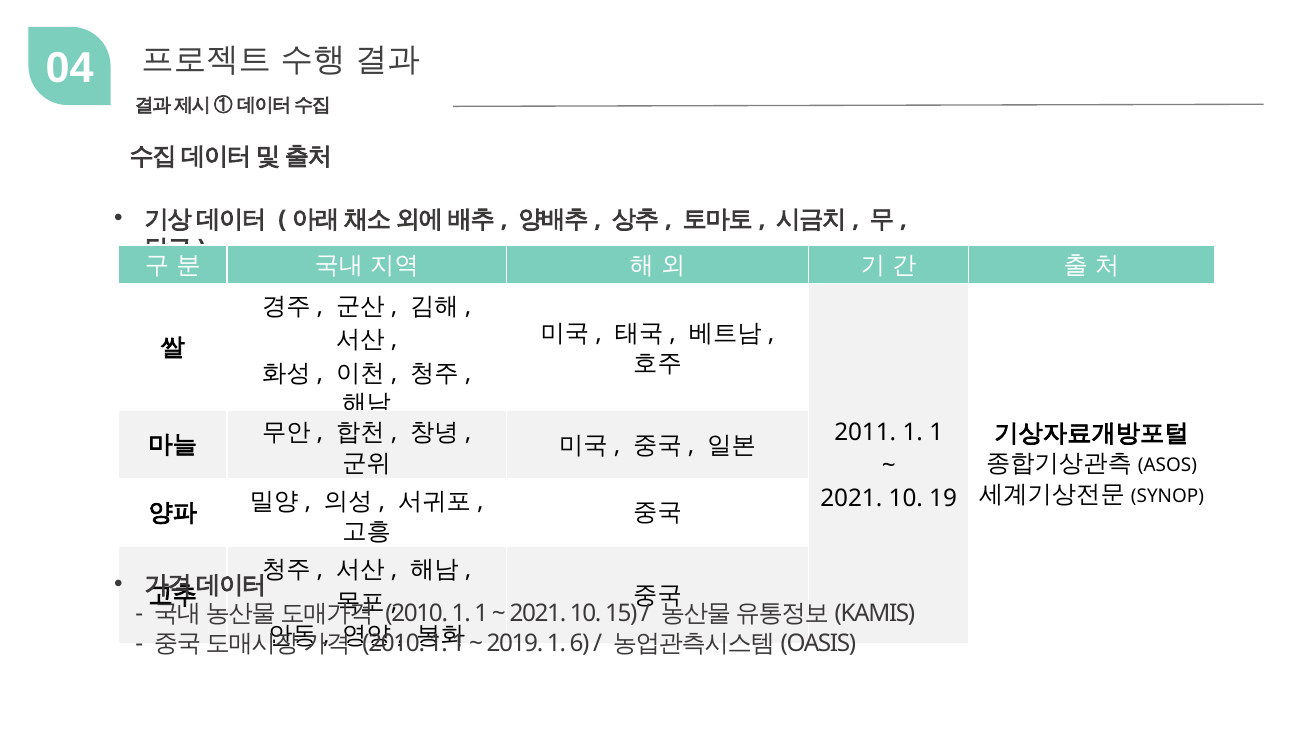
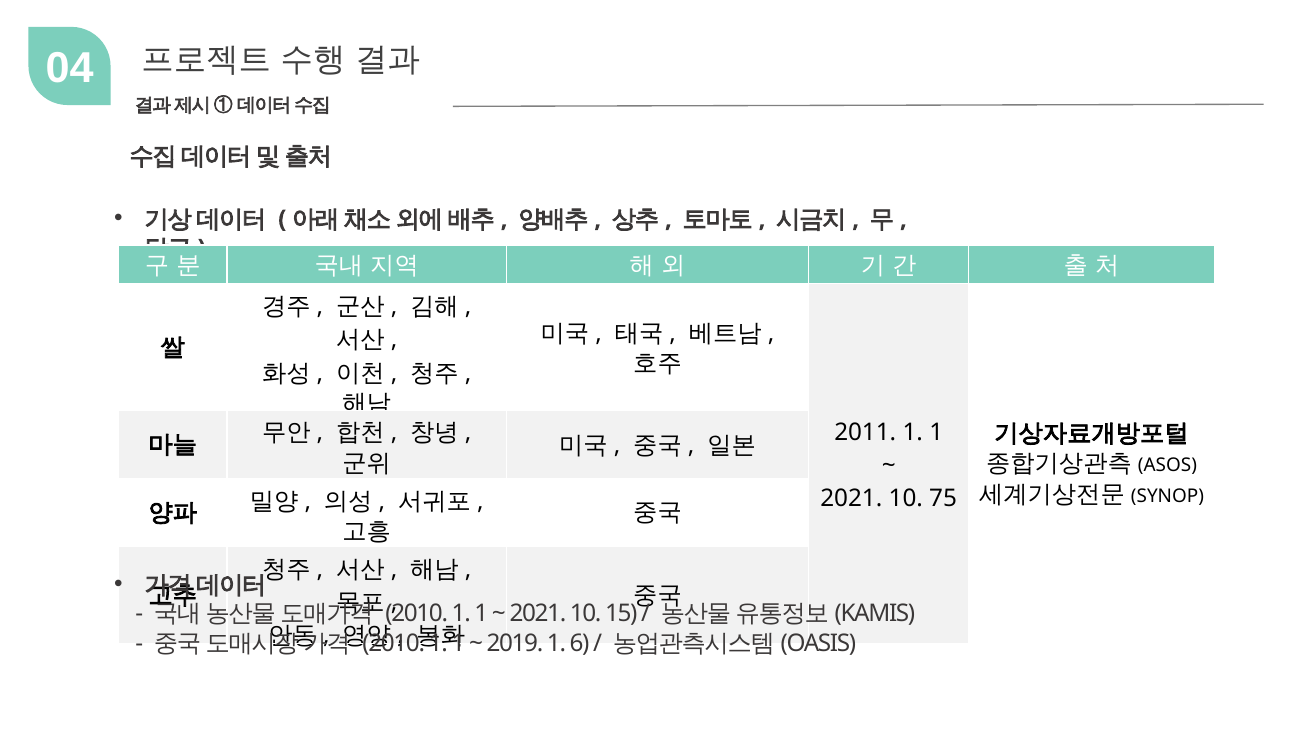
19: 19 -> 75
